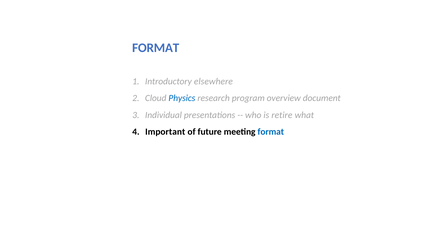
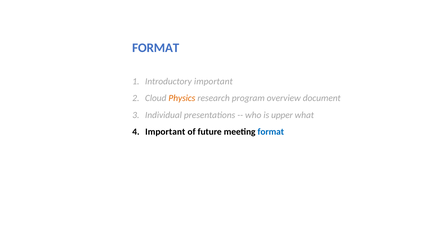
Introductory elsewhere: elsewhere -> important
Physics colour: blue -> orange
retire: retire -> upper
